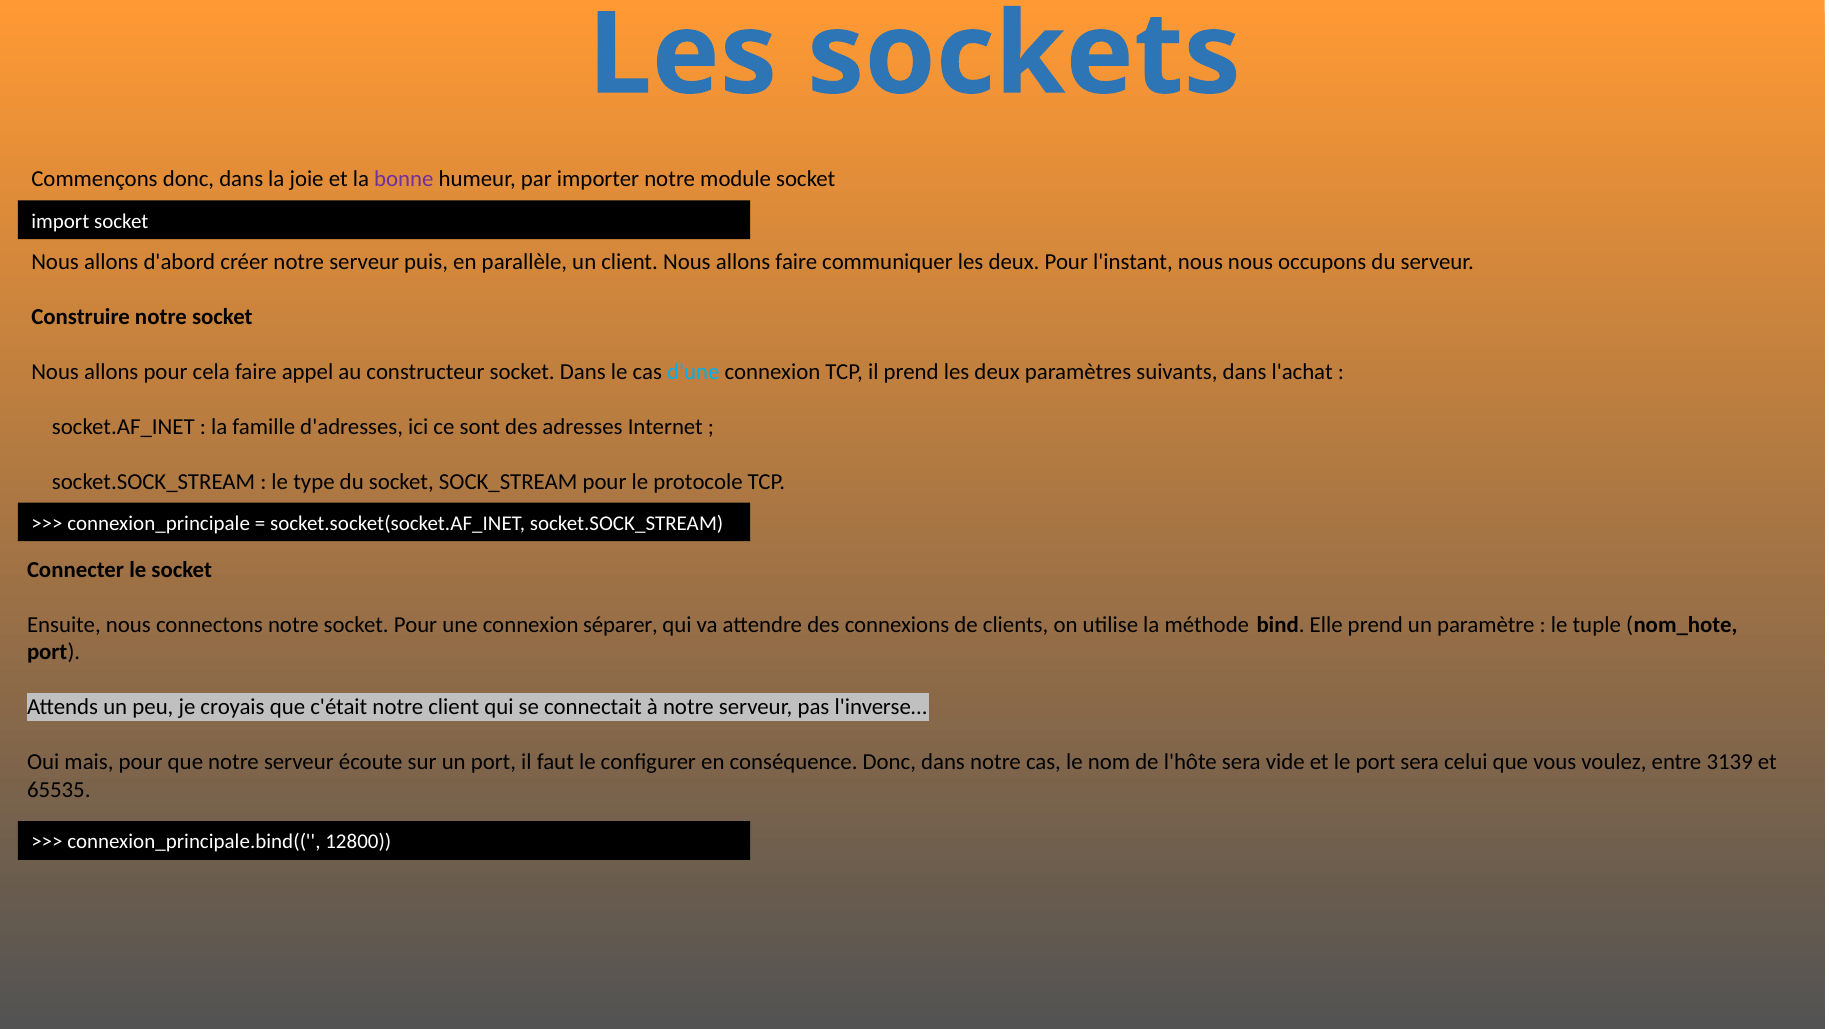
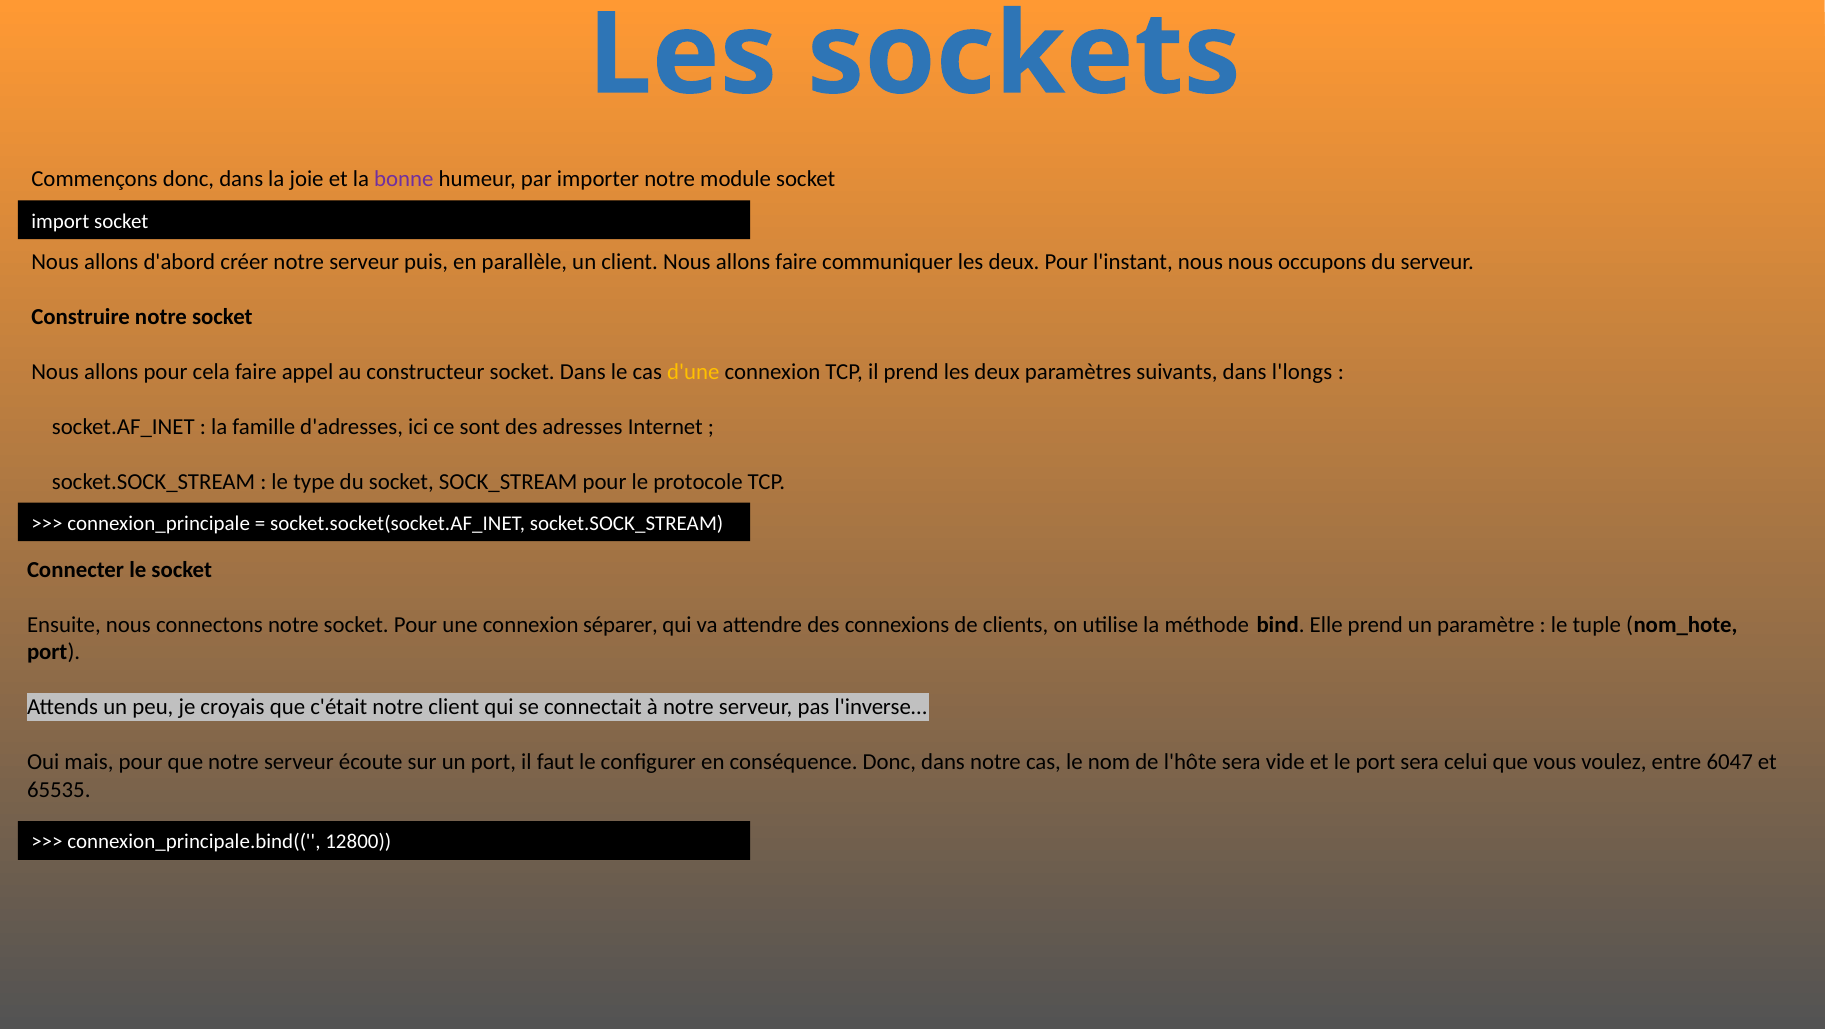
d'une colour: light blue -> yellow
l'achat: l'achat -> l'longs
3139: 3139 -> 6047
